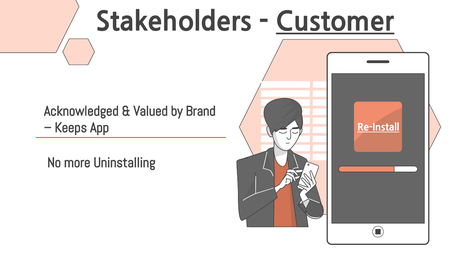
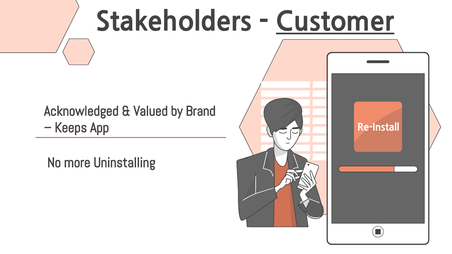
Re-Install underline: present -> none
